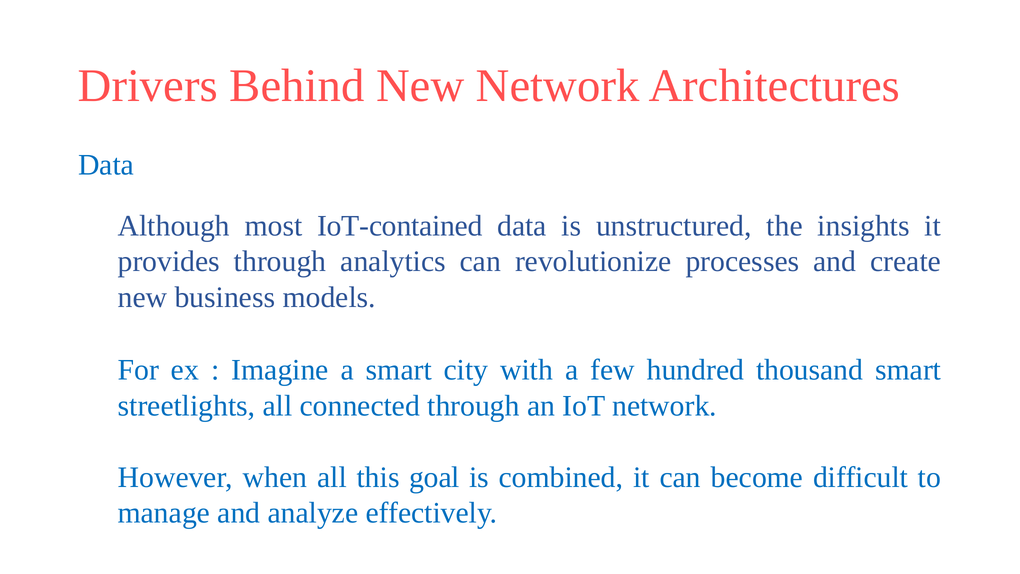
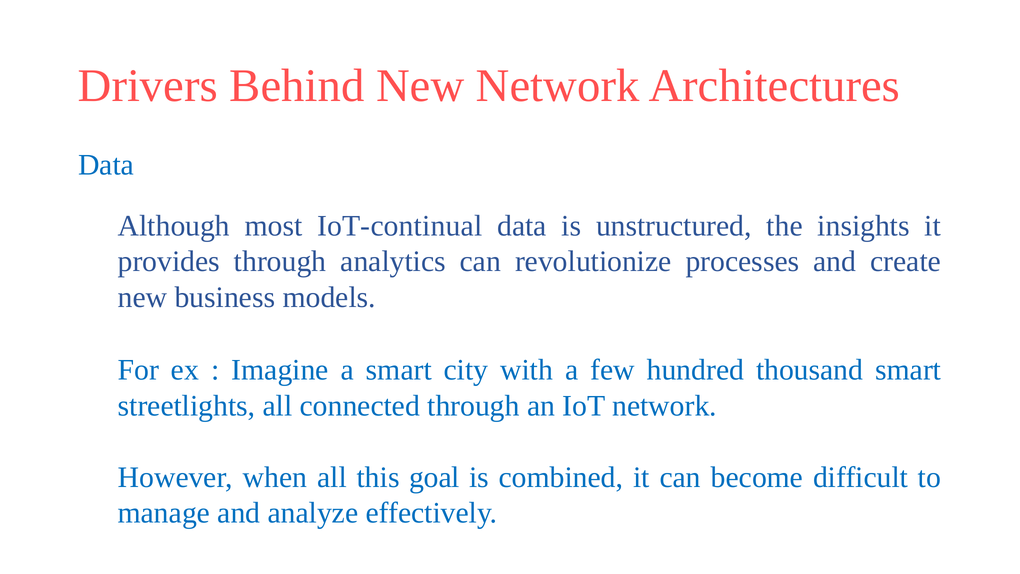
IoT-contained: IoT-contained -> IoT-continual
